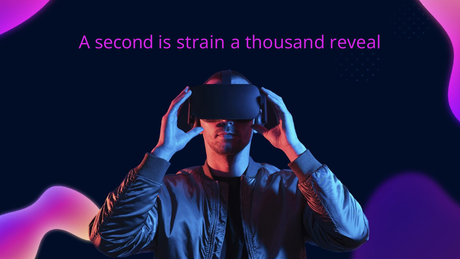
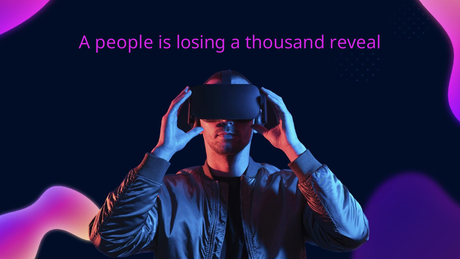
second: second -> people
strain: strain -> losing
